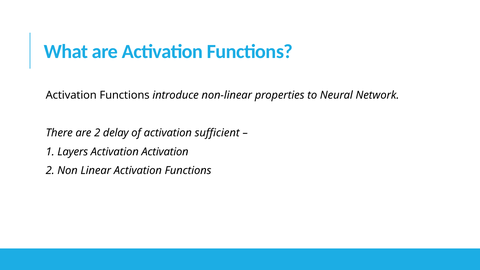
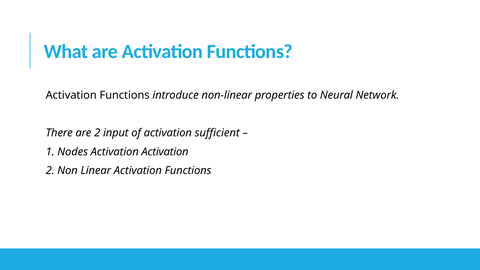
delay: delay -> input
Layers: Layers -> Nodes
